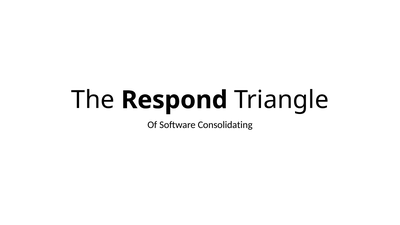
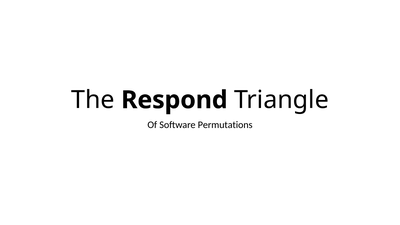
Consolidating: Consolidating -> Permutations
